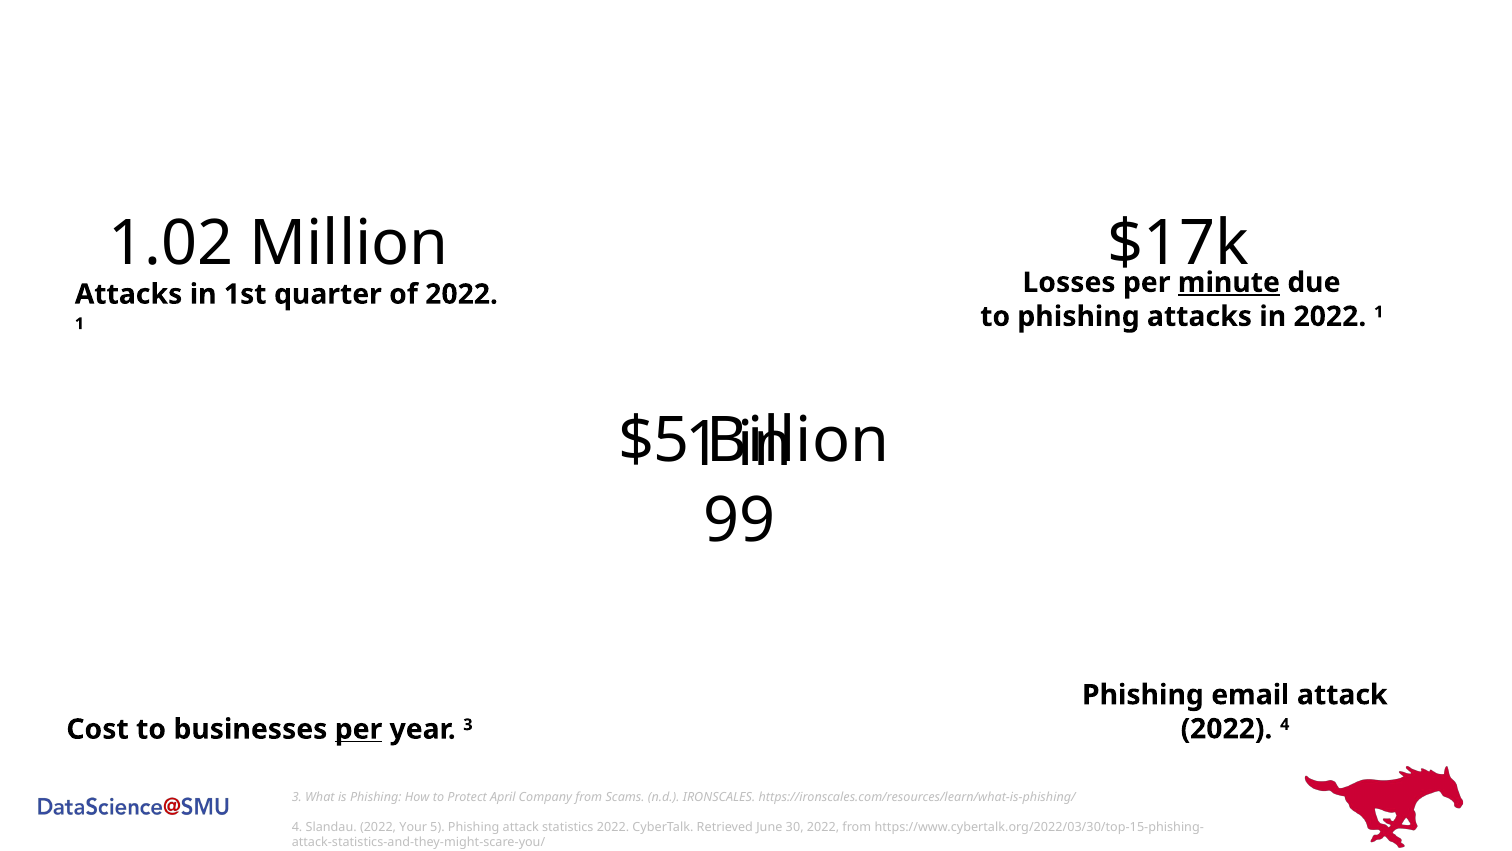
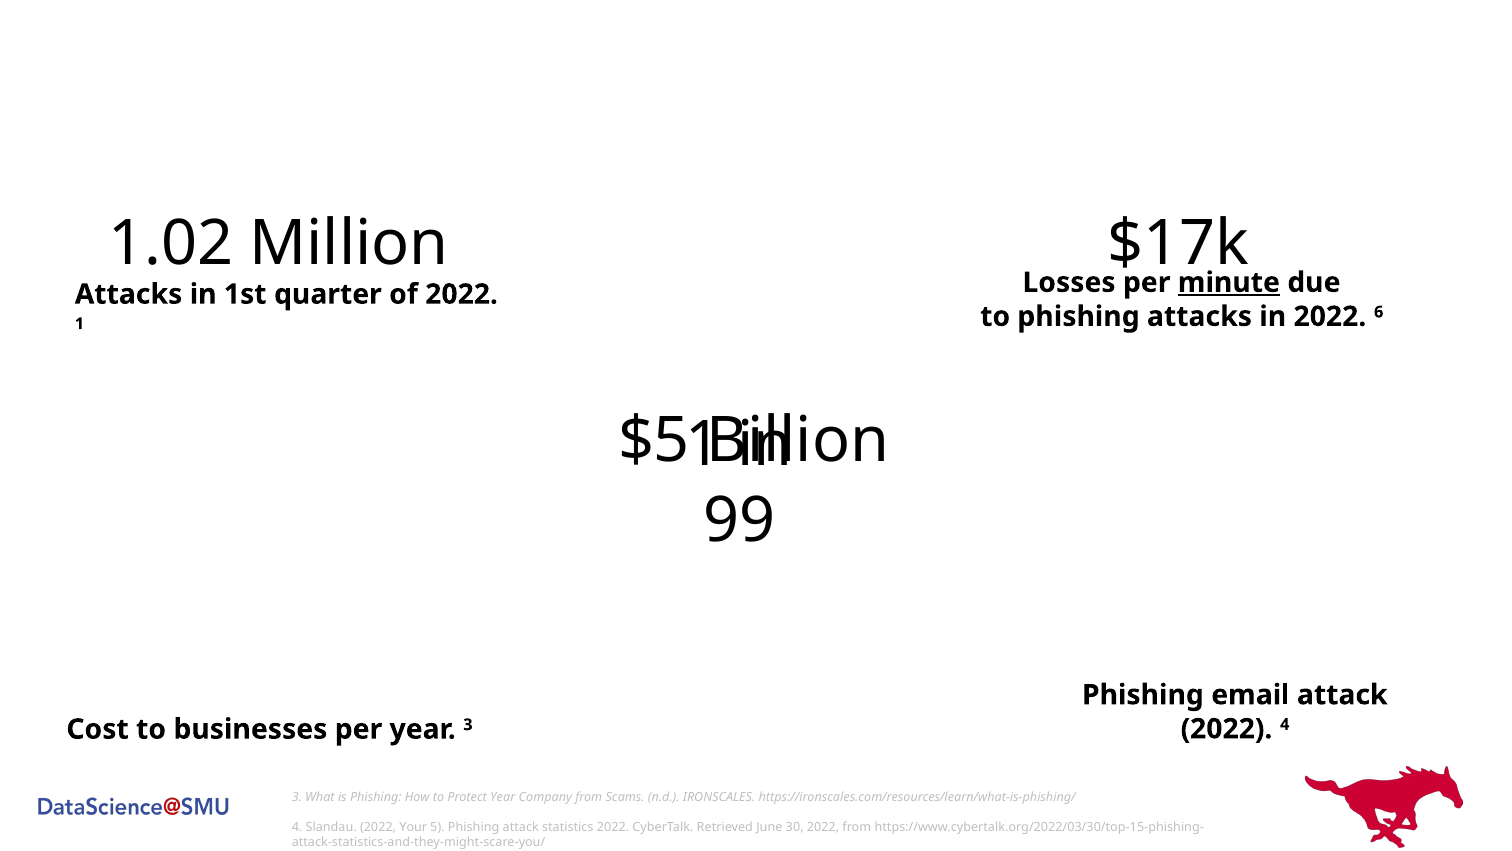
in 2022 1: 1 -> 6
per at (359, 729) underline: present -> none
Protect April: April -> Year
